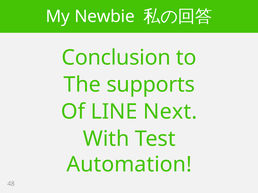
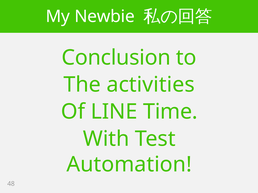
supports: supports -> activities
Next: Next -> Time
